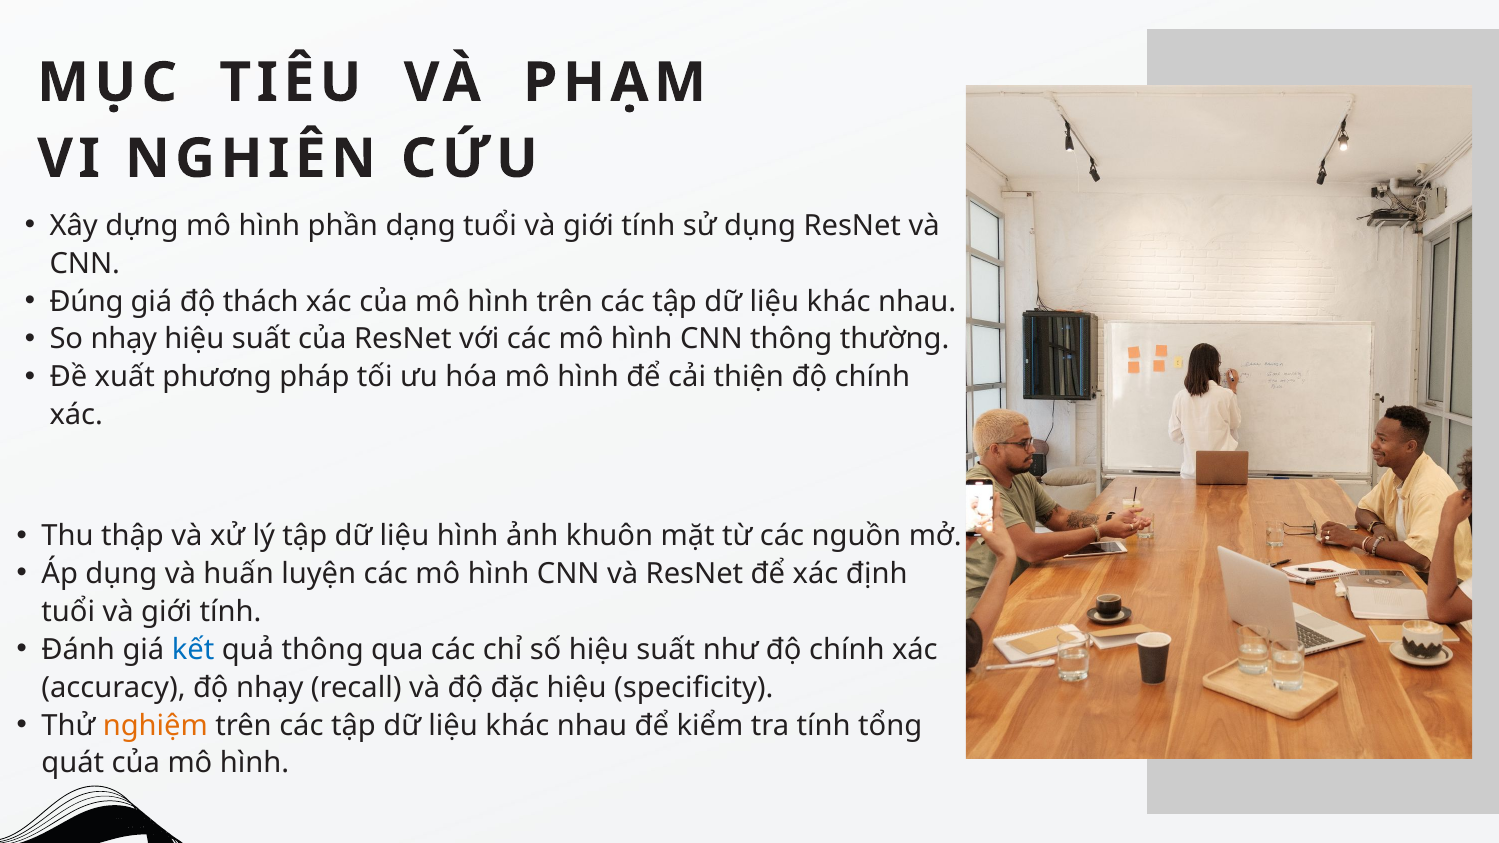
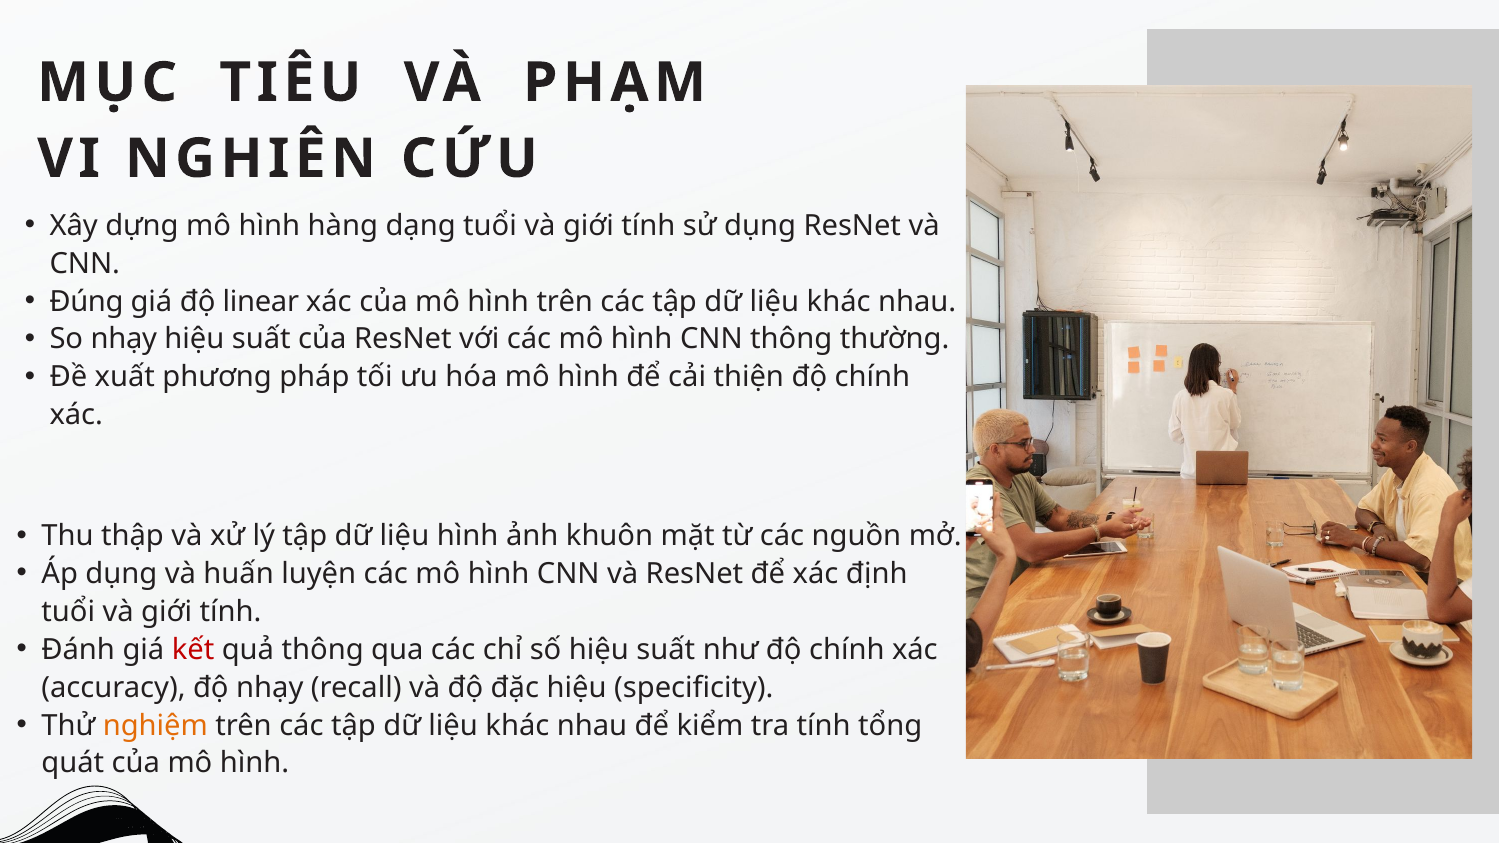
phần: phần -> hàng
thách: thách -> linear
kết colour: blue -> red
